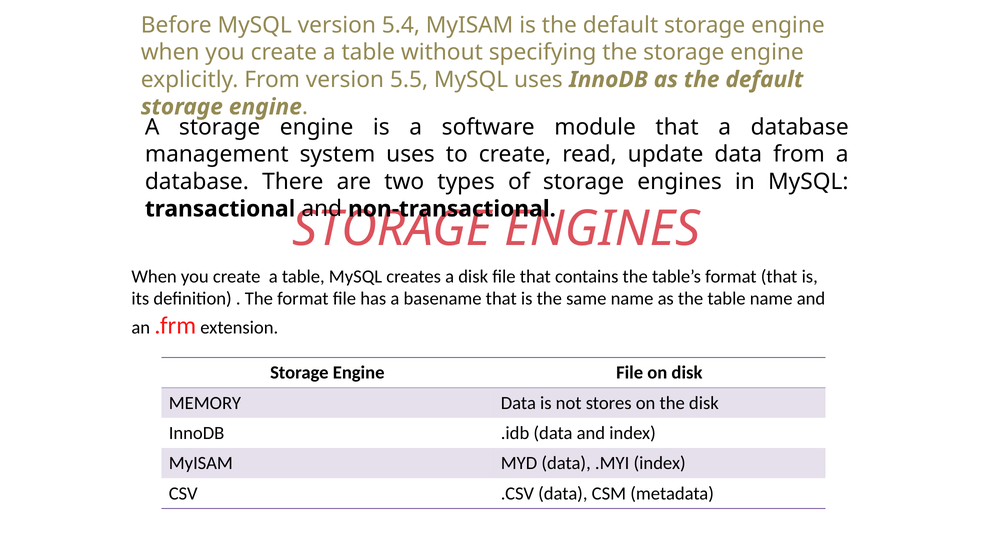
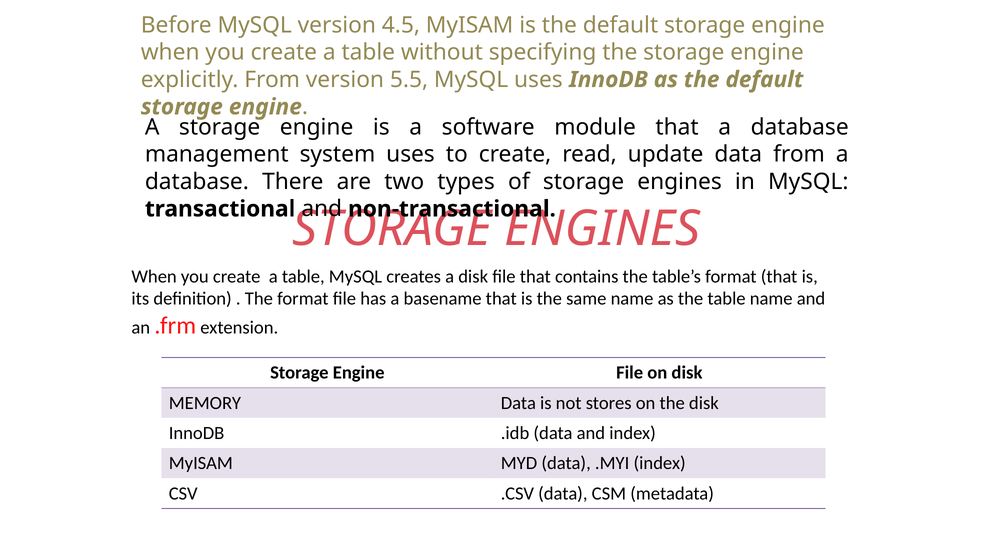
5.4: 5.4 -> 4.5
